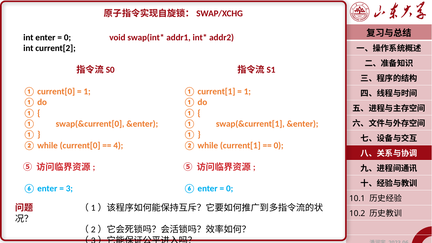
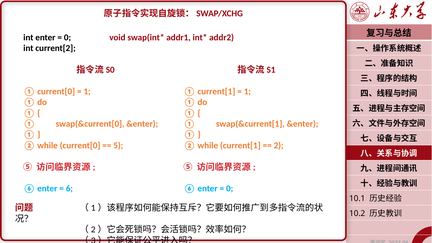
4: 4 -> 5
0 at (279, 145): 0 -> 2
3: 3 -> 6
